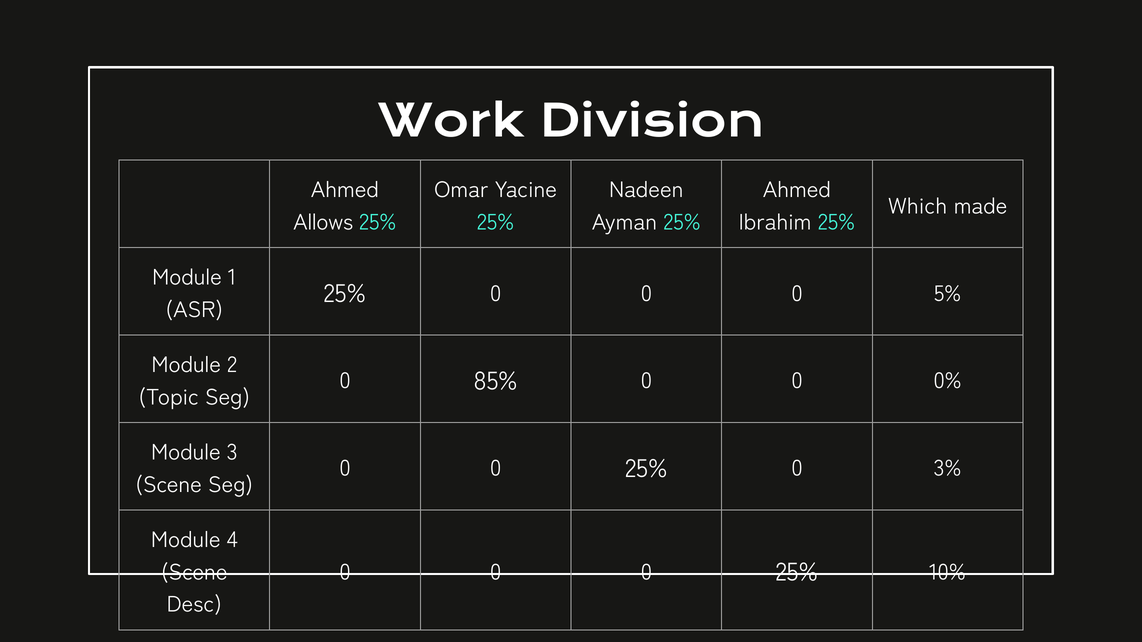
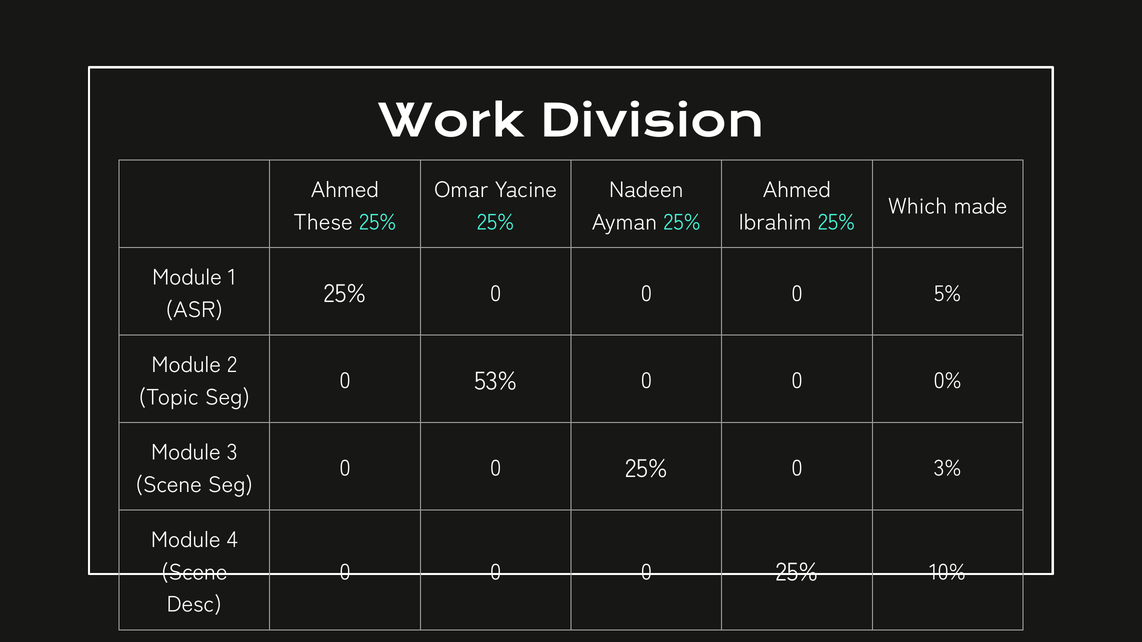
Allows: Allows -> These
85%: 85% -> 53%
